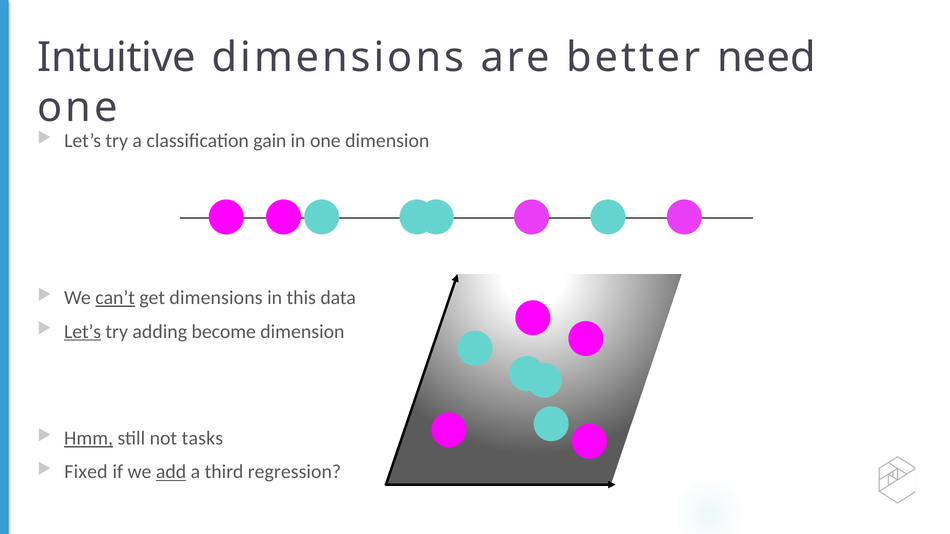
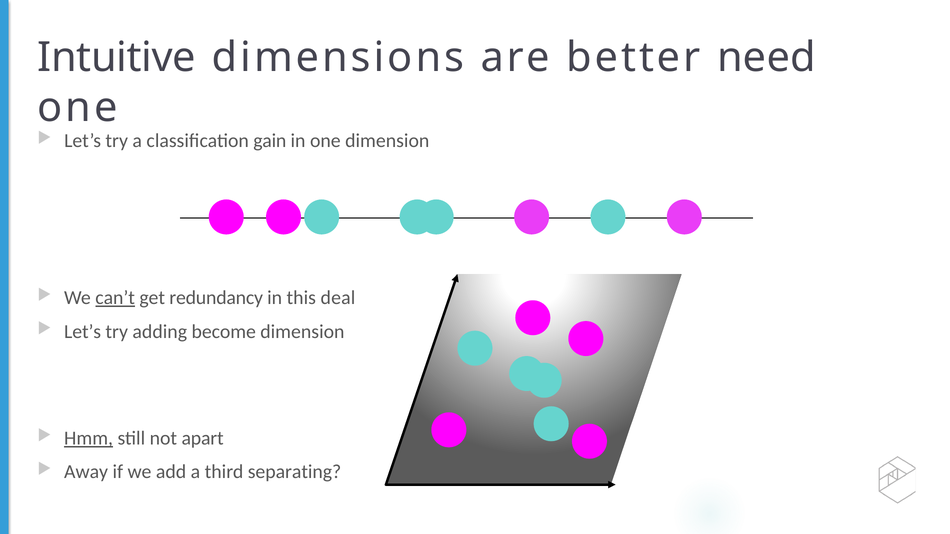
get dimensions: dimensions -> redundancy
data: data -> deal
Let’s at (83, 332) underline: present -> none
tasks: tasks -> apart
Fixed: Fixed -> Away
add underline: present -> none
regression: regression -> separating
